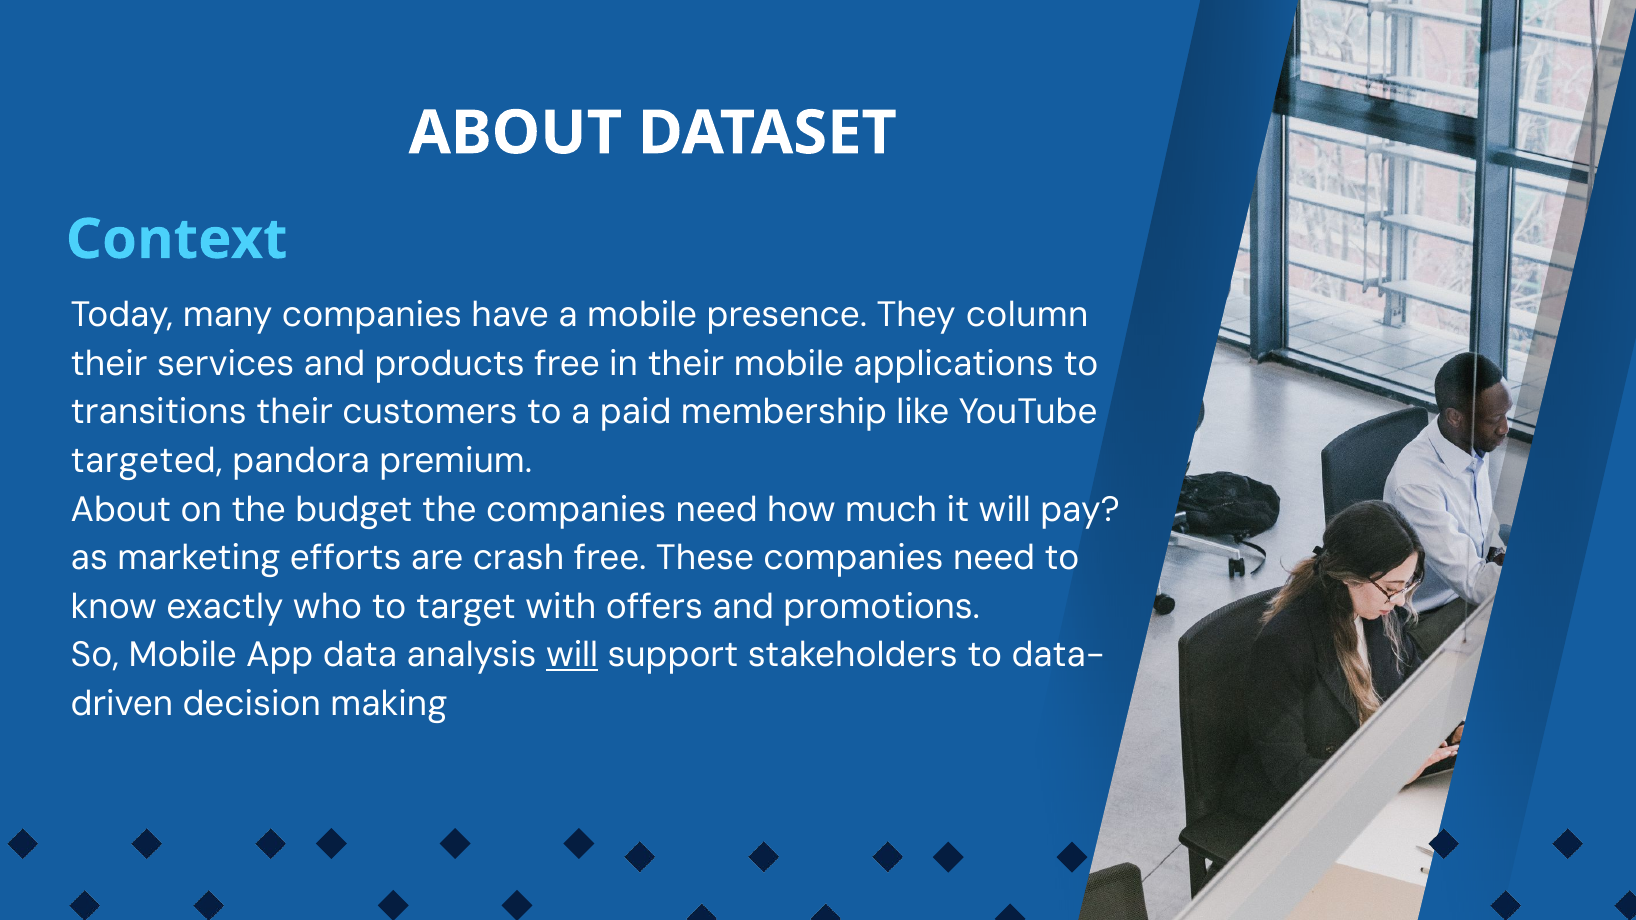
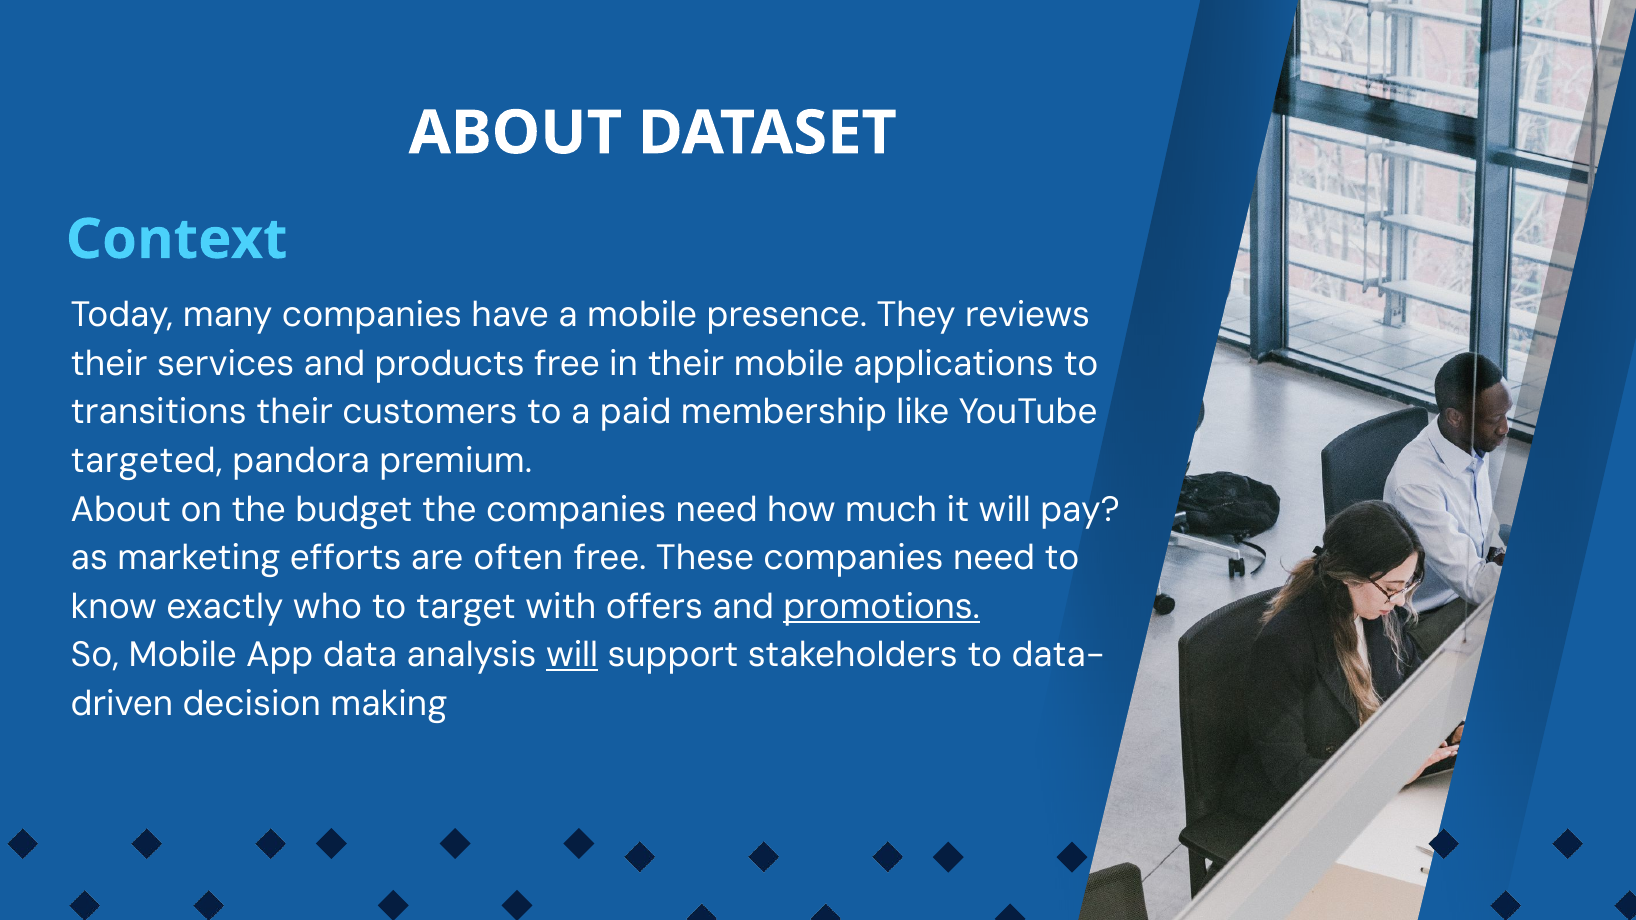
column: column -> reviews
crash: crash -> often
promotions underline: none -> present
